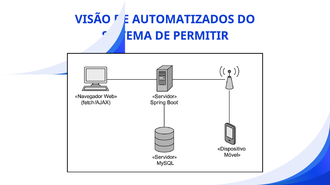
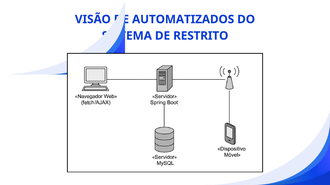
PERMITIR: PERMITIR -> RESTRITO
